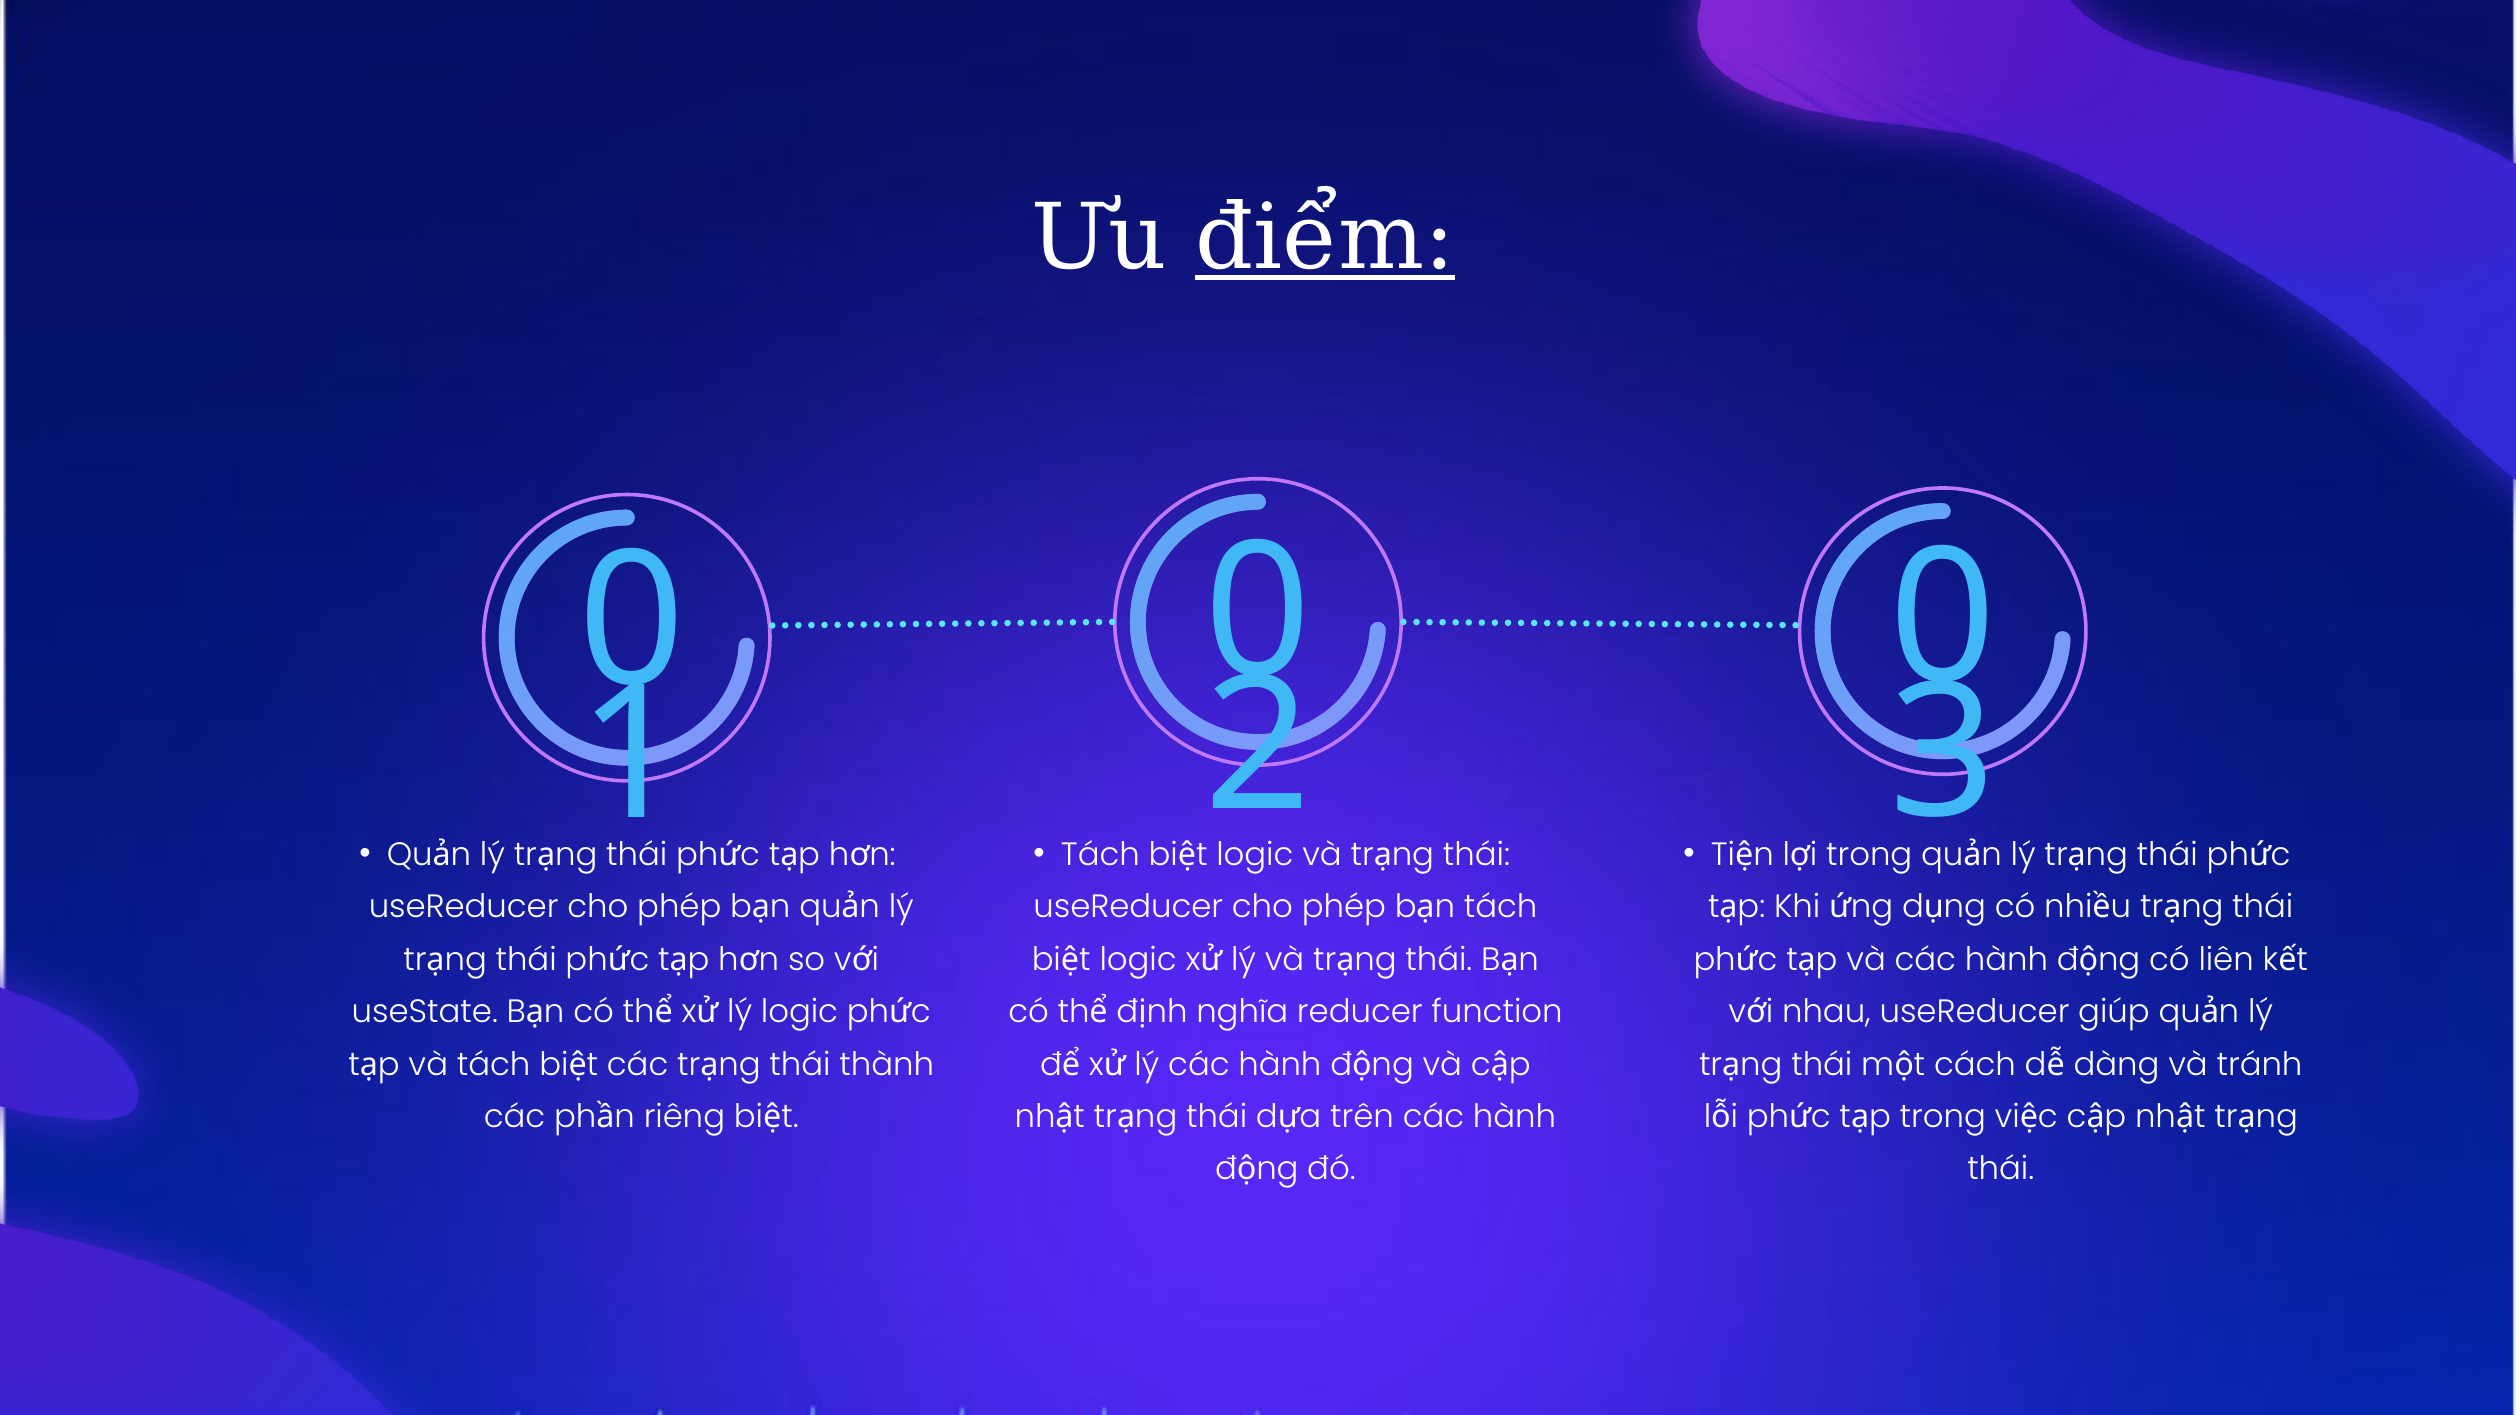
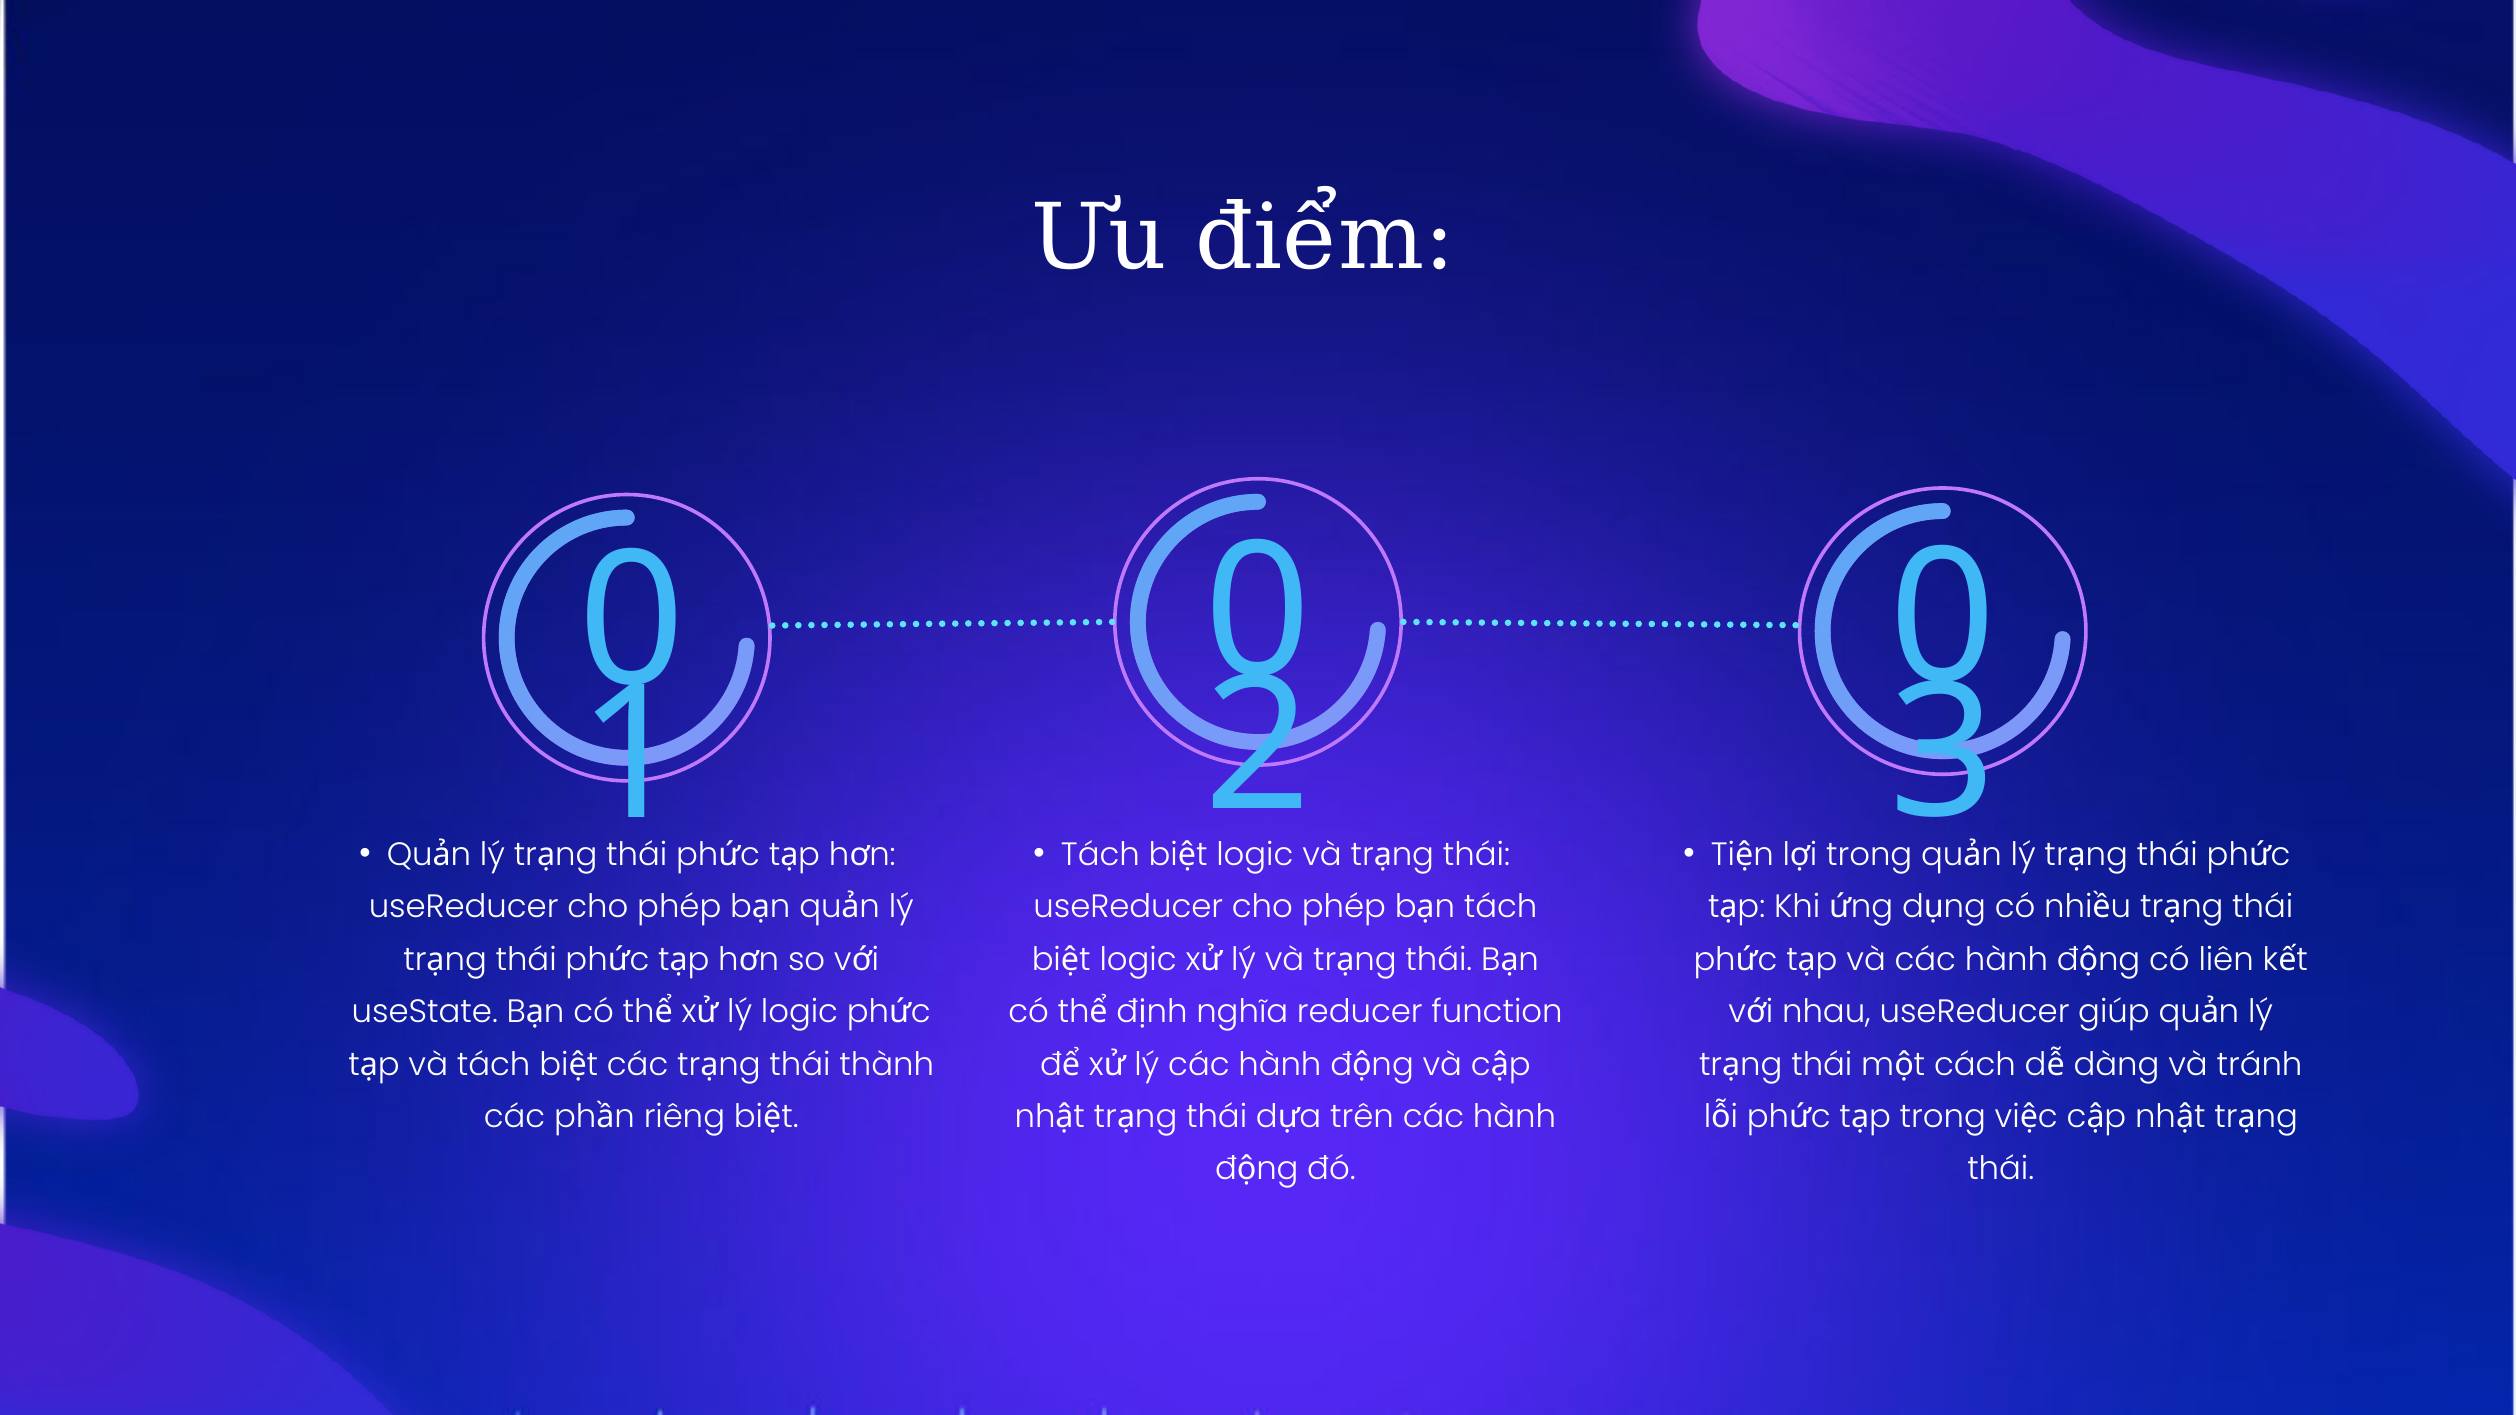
điểm underline: present -> none
